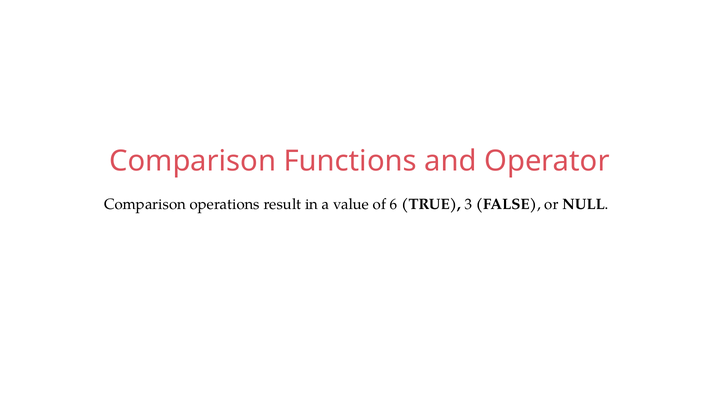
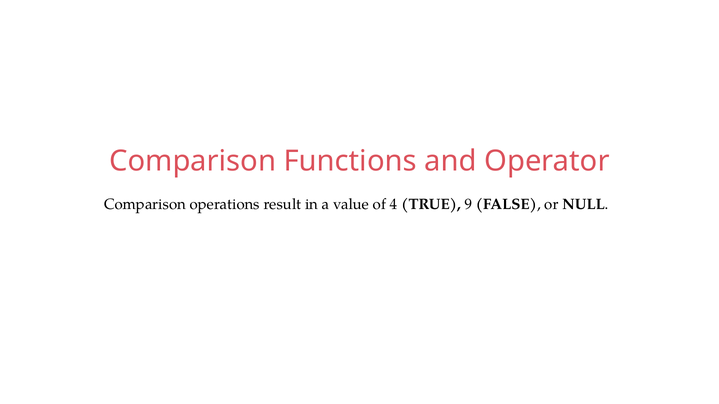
6: 6 -> 4
3: 3 -> 9
